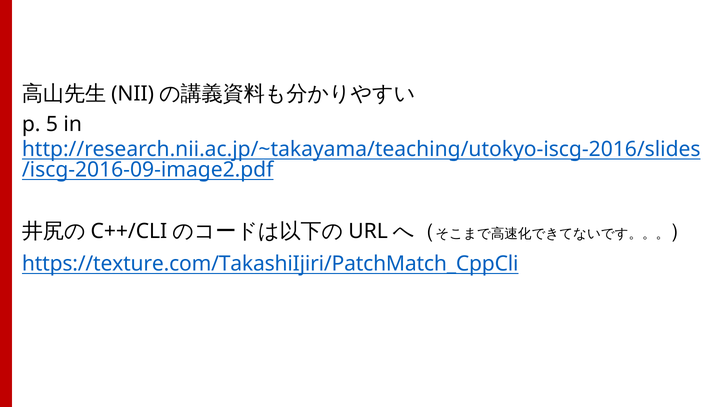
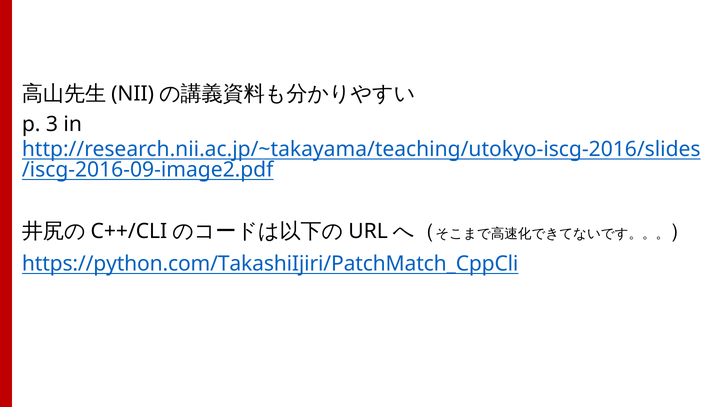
5: 5 -> 3
https://texture.com/TakashiIjiri/PatchMatch_CppCli: https://texture.com/TakashiIjiri/PatchMatch_CppCli -> https://python.com/TakashiIjiri/PatchMatch_CppCli
